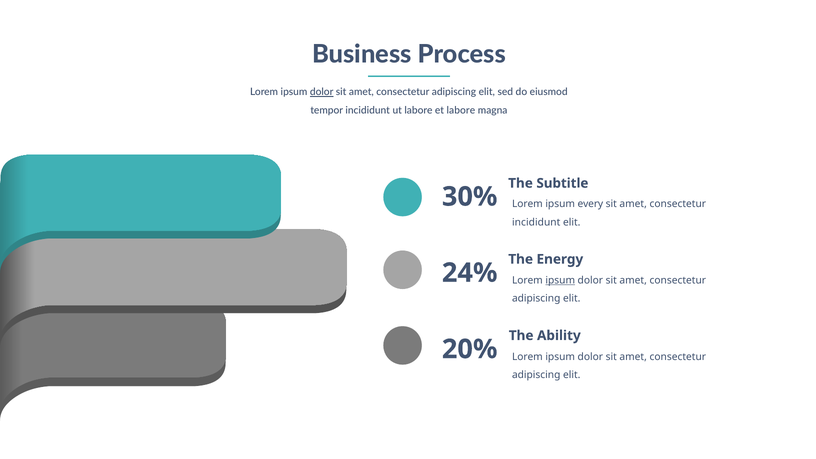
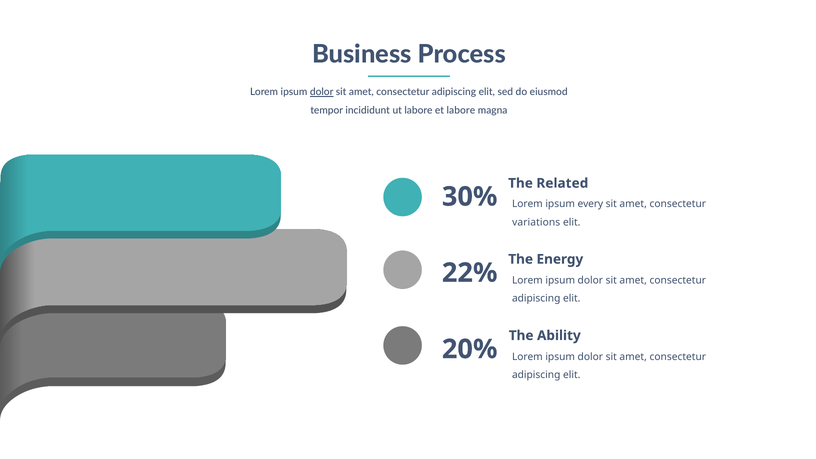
Subtitle: Subtitle -> Related
incididunt at (536, 222): incididunt -> variations
24%: 24% -> 22%
ipsum at (560, 280) underline: present -> none
